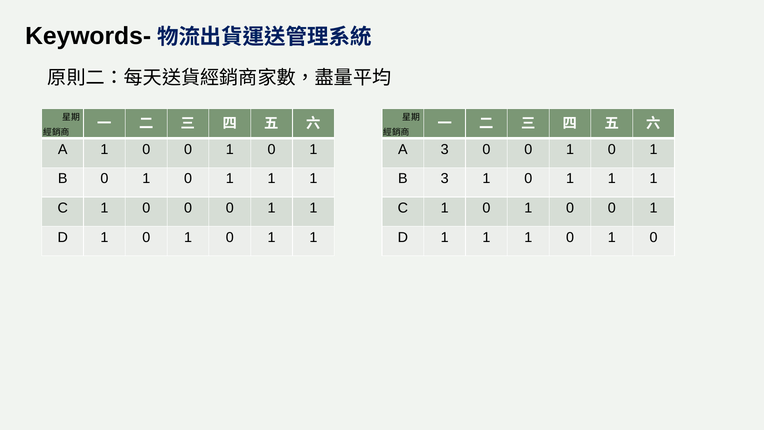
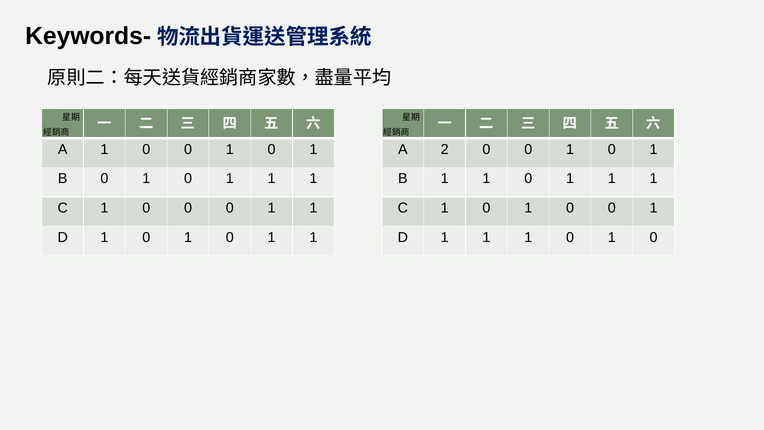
A 3: 3 -> 2
B 3: 3 -> 1
